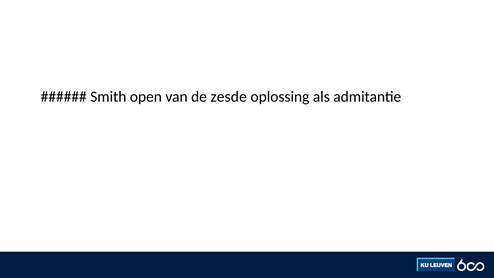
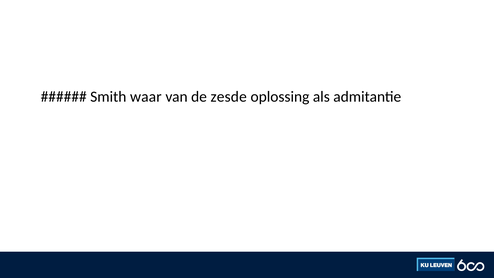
open: open -> waar
